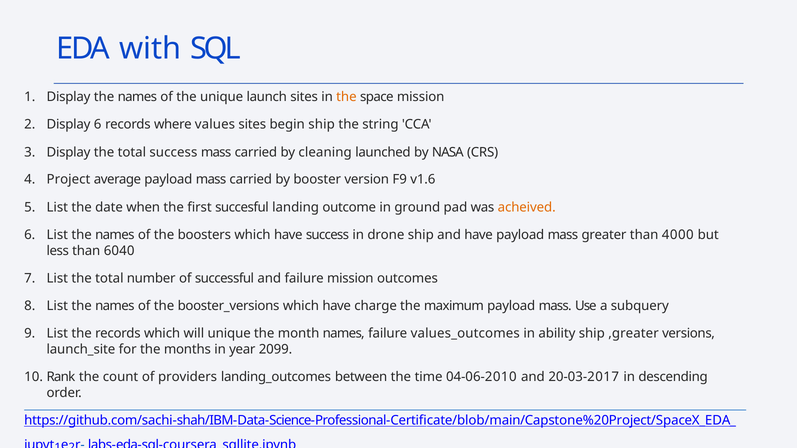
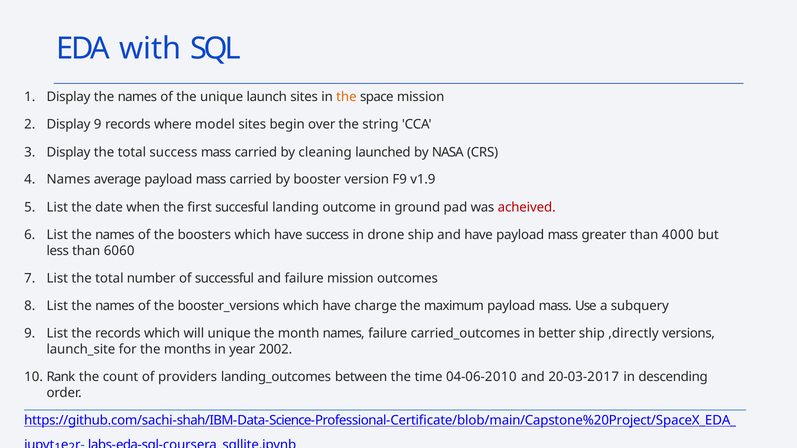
Display 6: 6 -> 9
values: values -> model
begin ship: ship -> over
Project at (68, 180): Project -> Names
v1.6: v1.6 -> v1.9
acheived colour: orange -> red
6040: 6040 -> 6060
values_outcomes: values_outcomes -> carried_outcomes
ability: ability -> better
,greater: ,greater -> ,directly
2099: 2099 -> 2002
